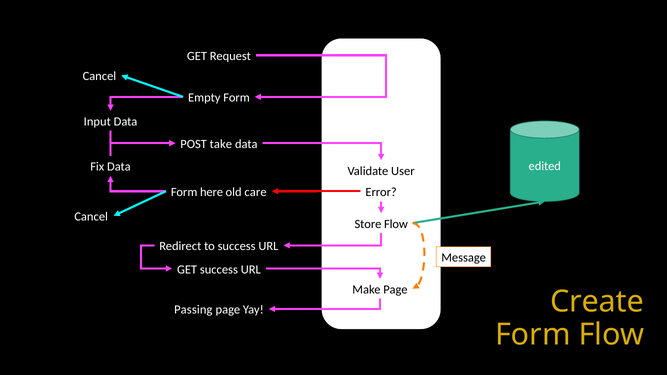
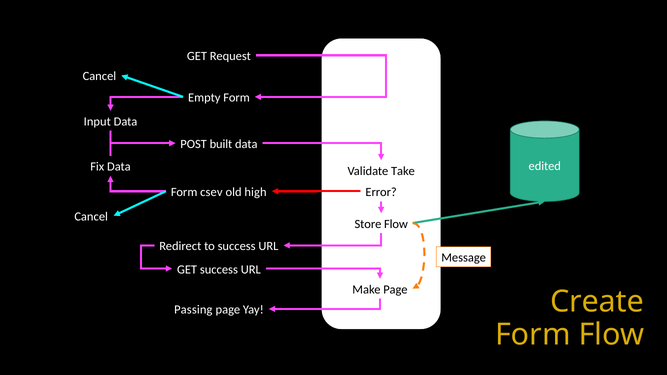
take: take -> built
User: User -> Take
here: here -> csev
care: care -> high
